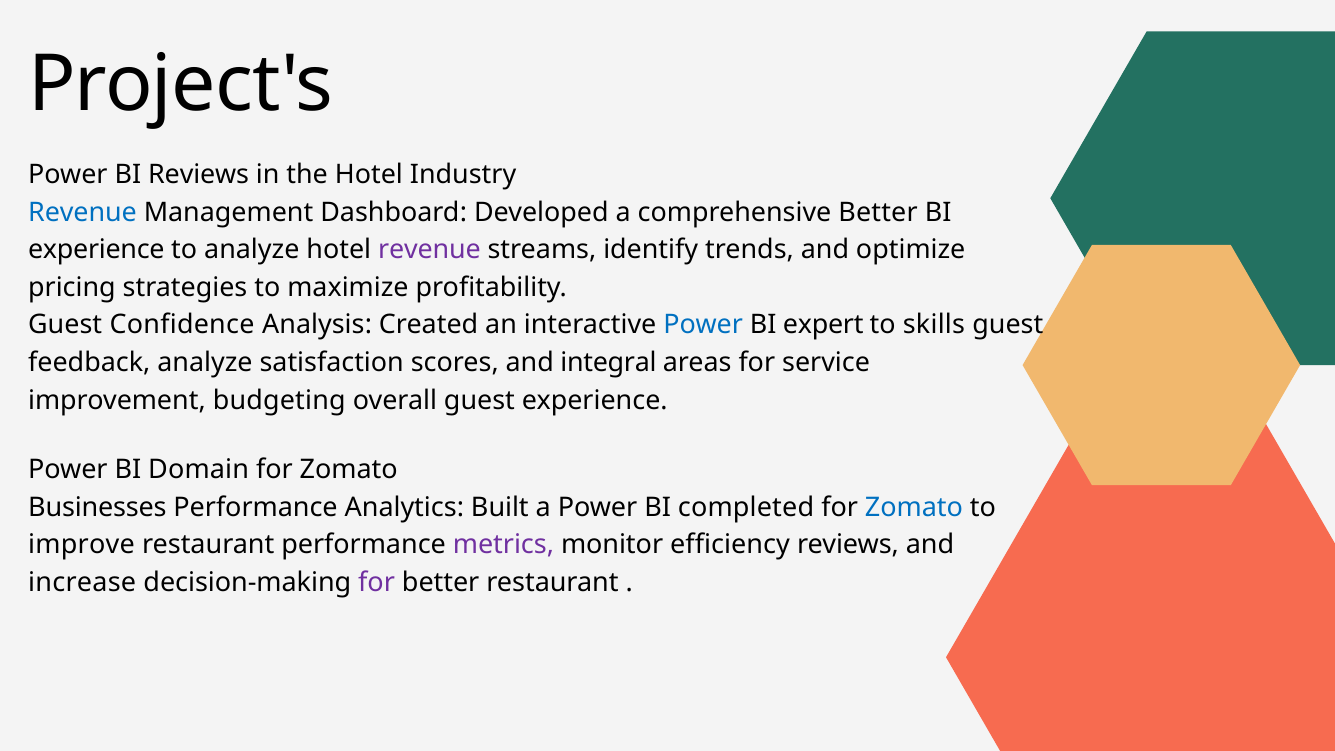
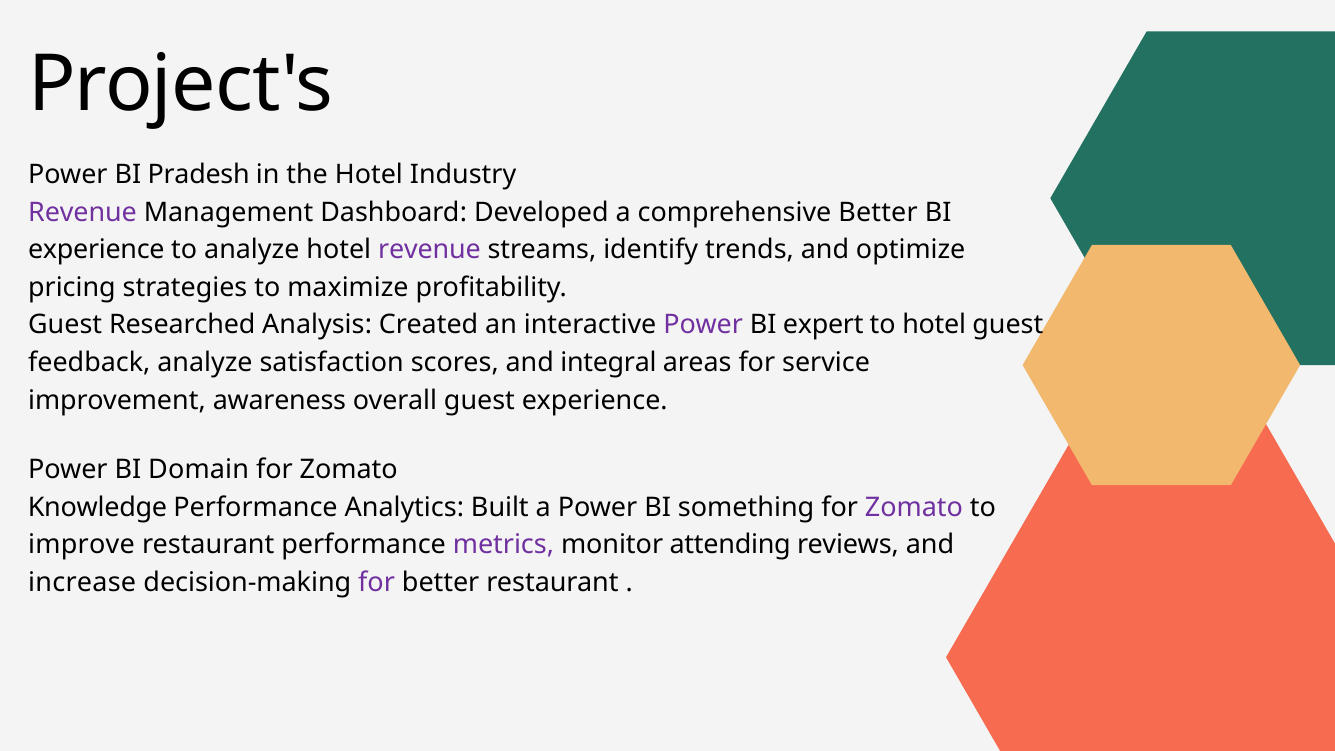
BI Reviews: Reviews -> Pradesh
Revenue at (82, 212) colour: blue -> purple
Confidence: Confidence -> Researched
Power at (703, 325) colour: blue -> purple
to skills: skills -> hotel
budgeting: budgeting -> awareness
Businesses: Businesses -> Knowledge
completed: completed -> something
Zomato at (914, 507) colour: blue -> purple
efficiency: efficiency -> attending
